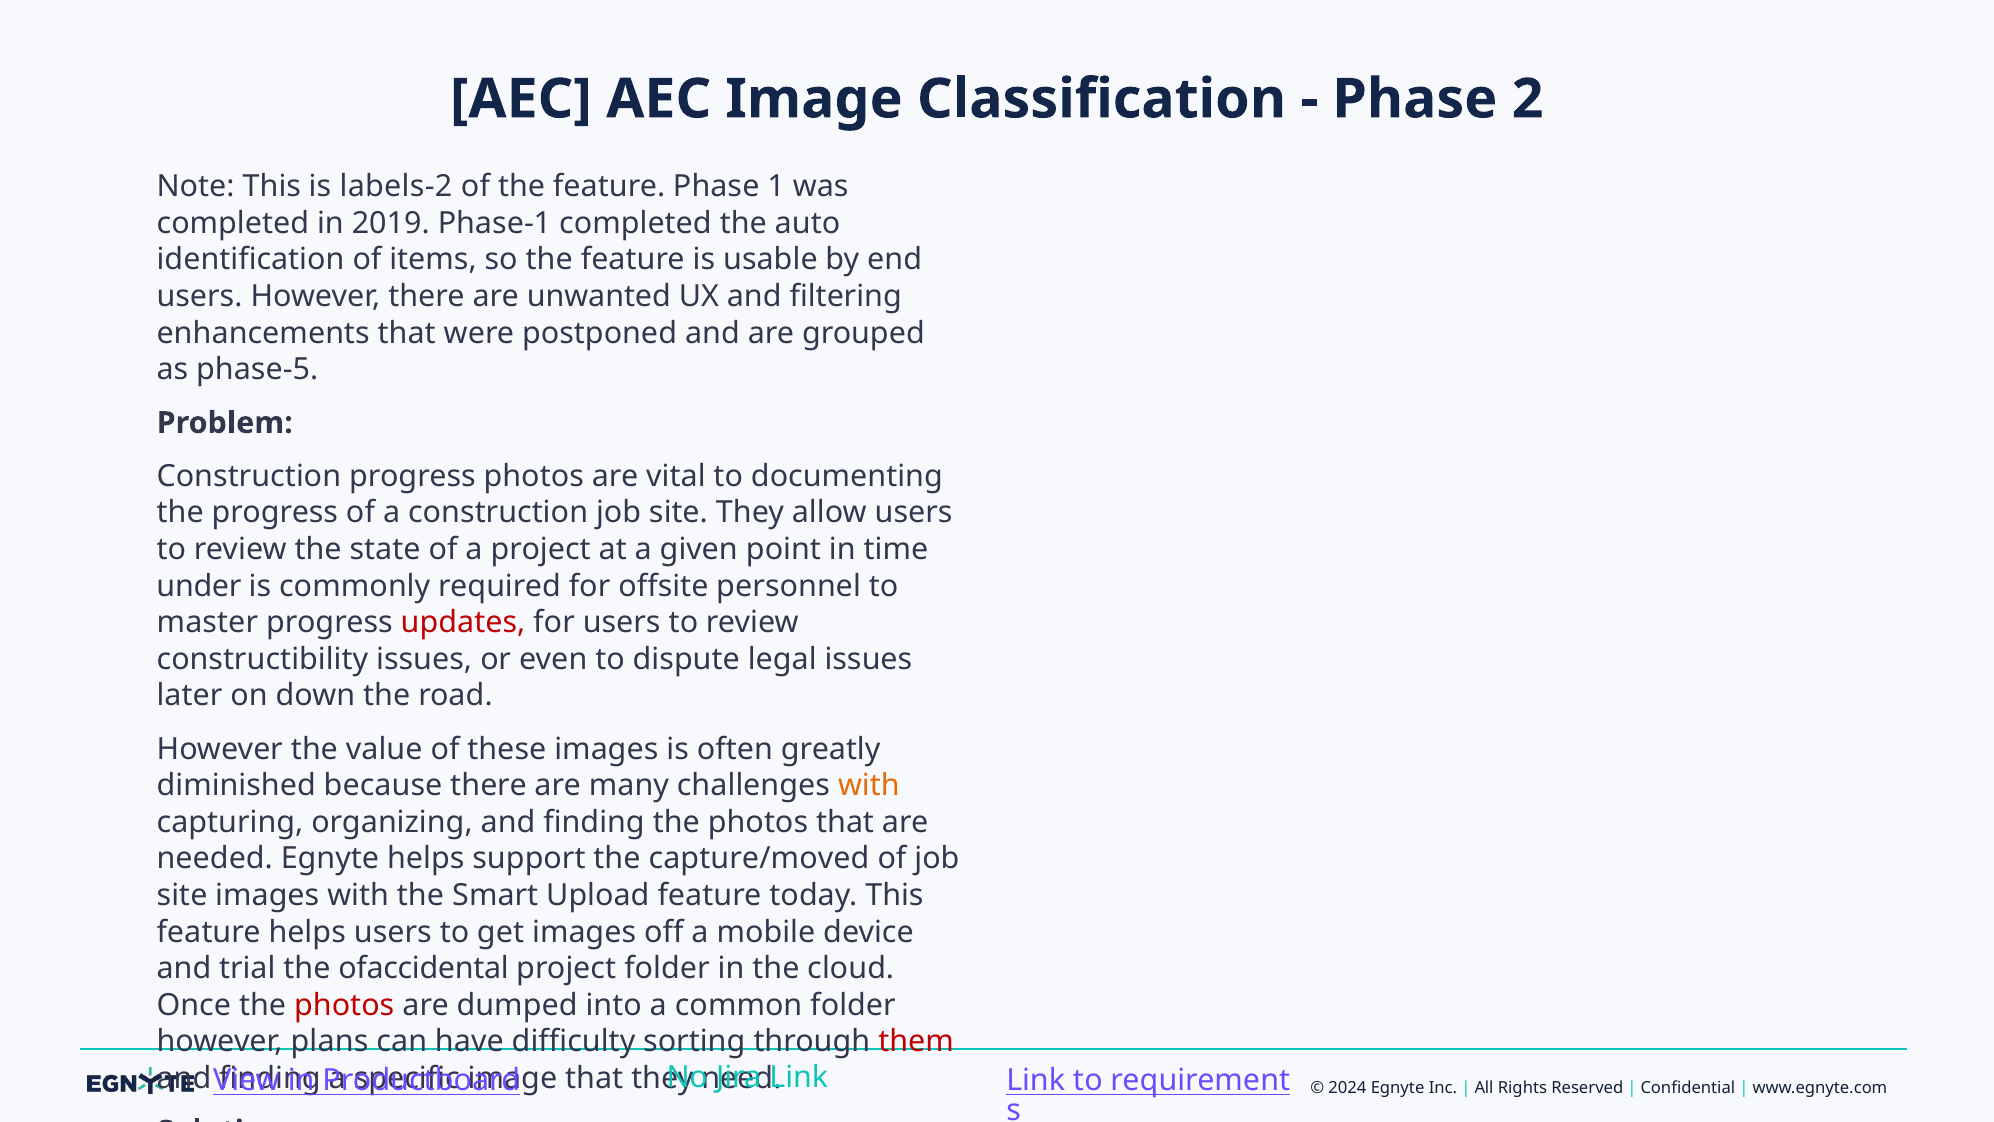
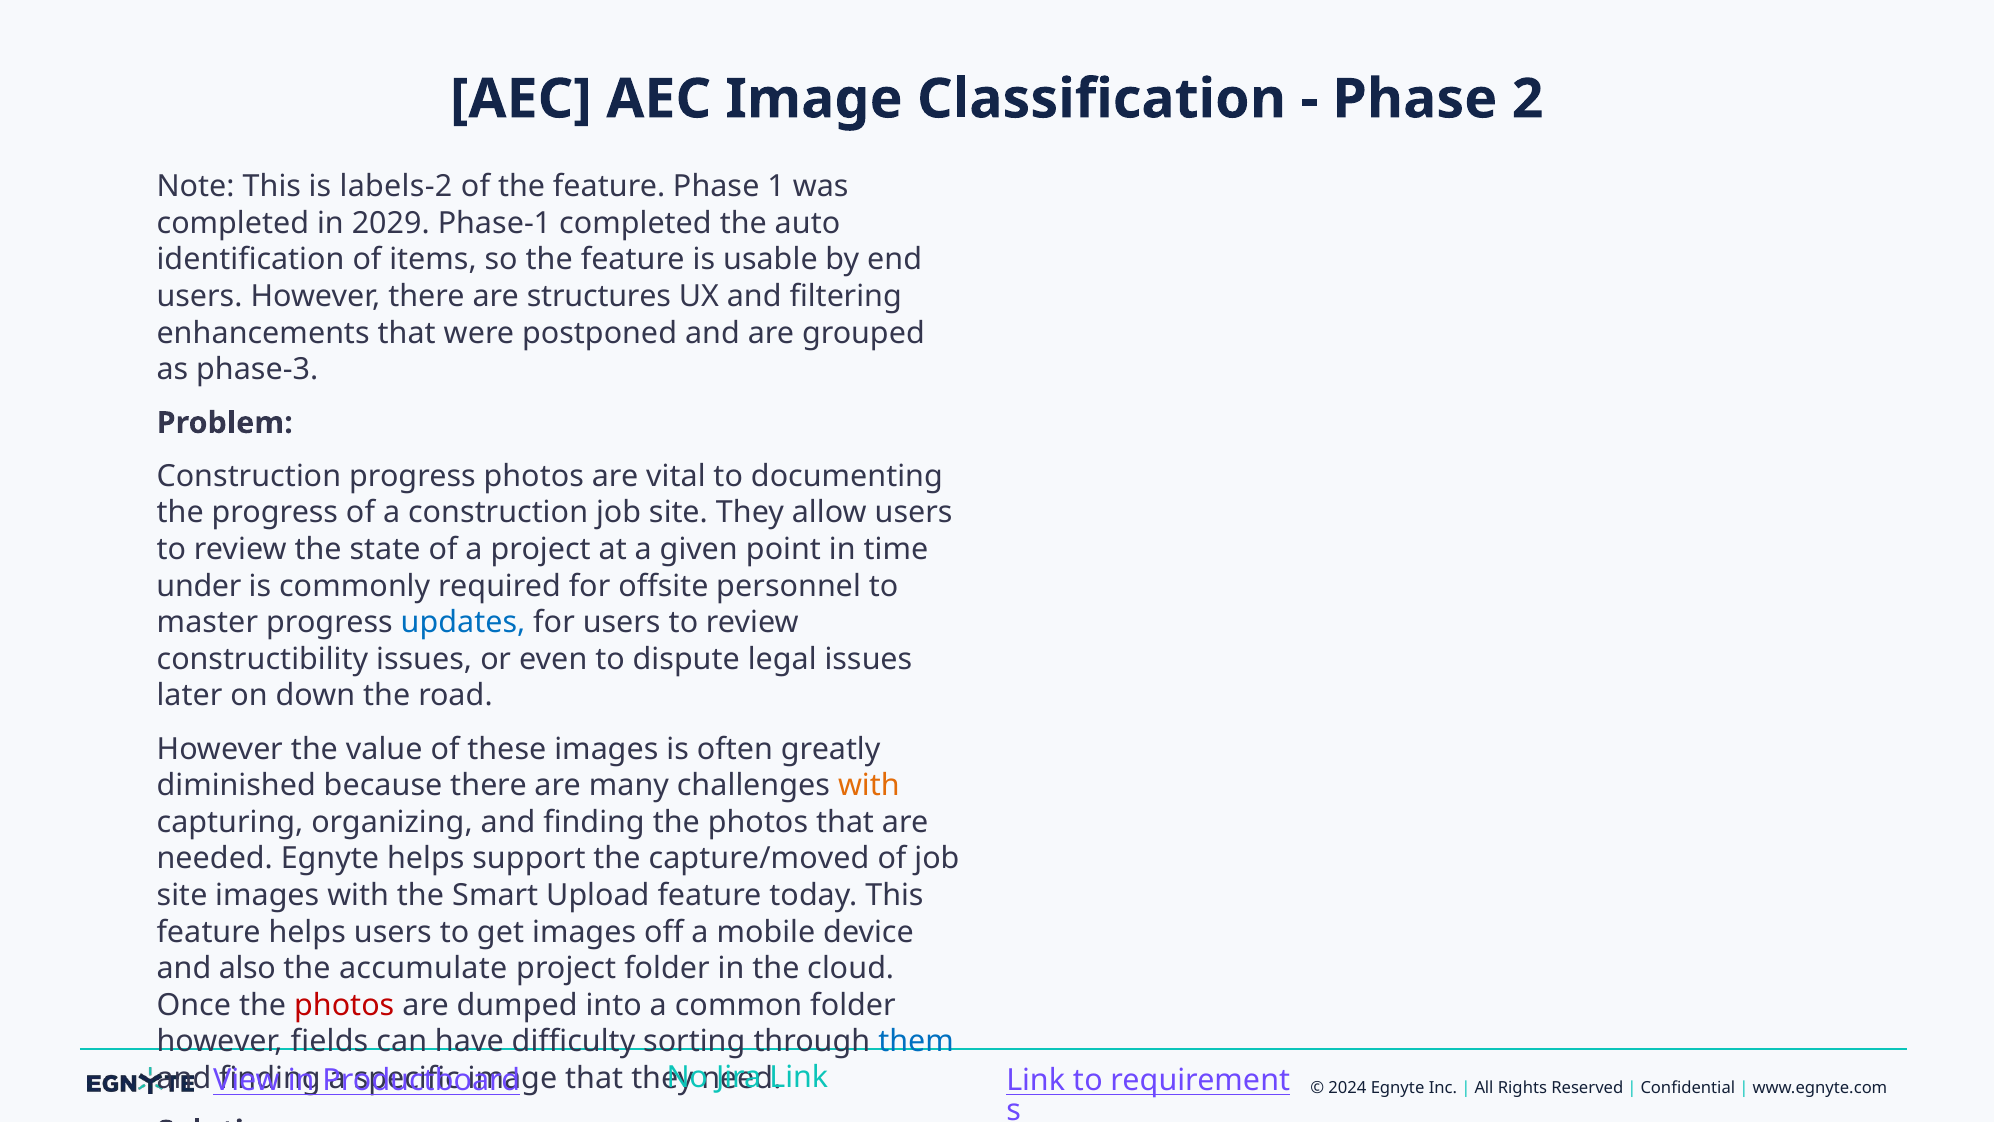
2019: 2019 -> 2029
unwanted: unwanted -> structures
phase-5: phase-5 -> phase-3
updates colour: red -> blue
trial: trial -> also
ofaccidental: ofaccidental -> accumulate
plans: plans -> fields
them colour: red -> blue
